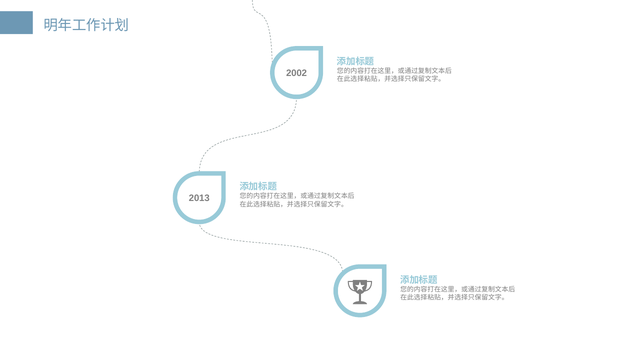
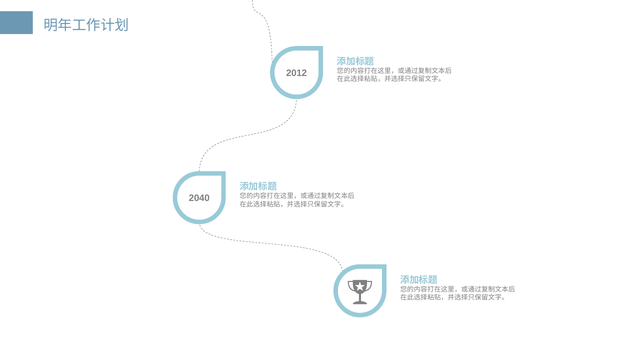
2002: 2002 -> 2012
2013: 2013 -> 2040
